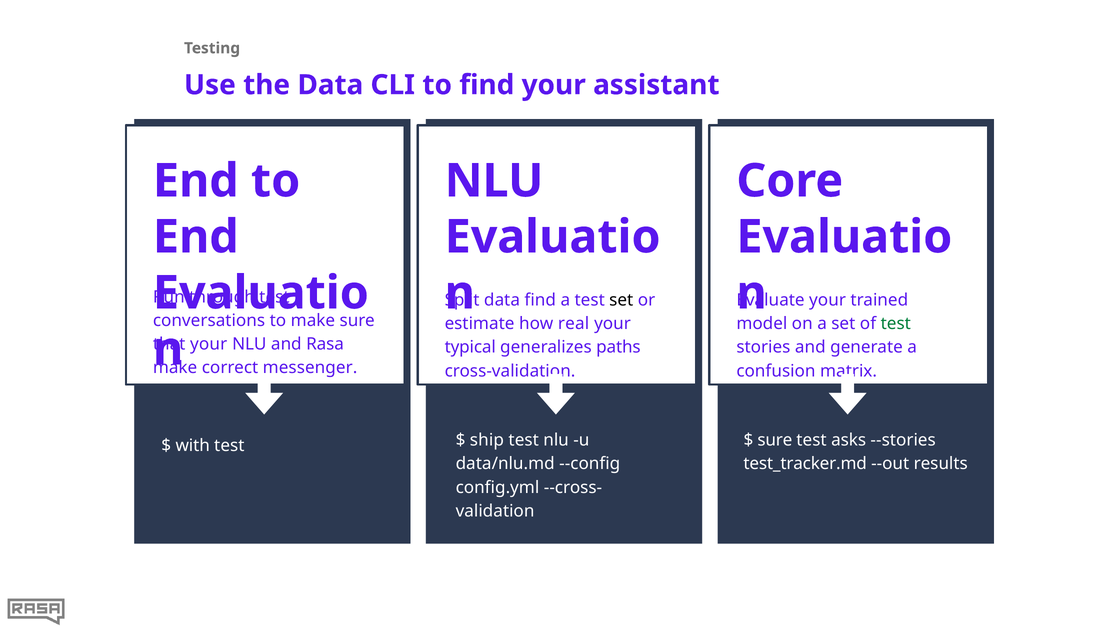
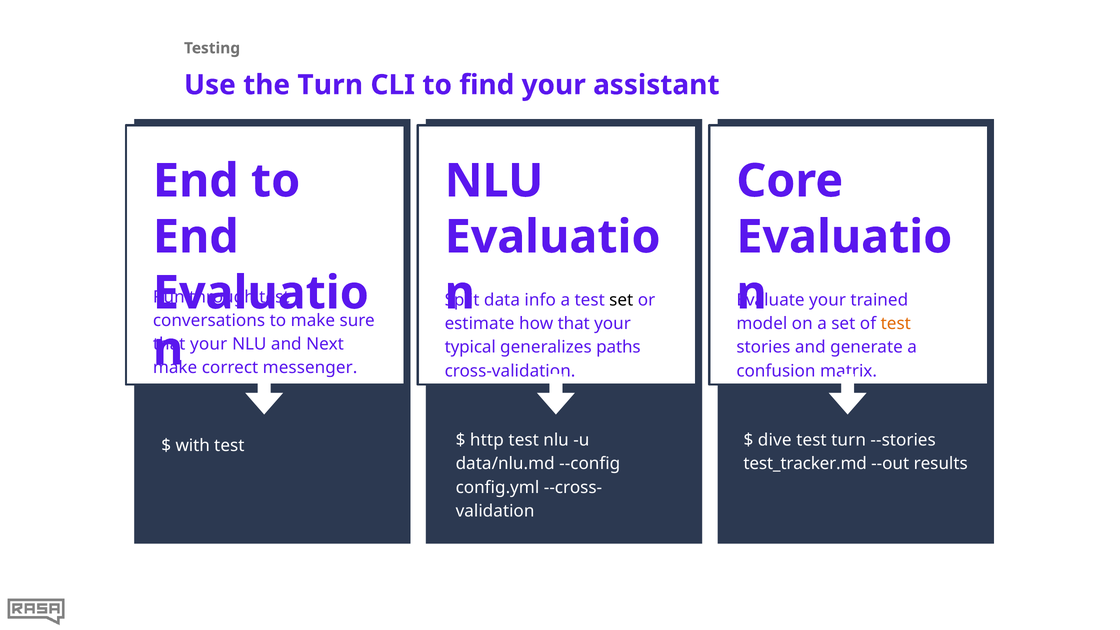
the Data: Data -> Turn
data find: find -> info
how real: real -> that
test at (896, 324) colour: green -> orange
Rasa: Rasa -> Next
ship: ship -> http
sure at (775, 440): sure -> dive
test asks: asks -> turn
